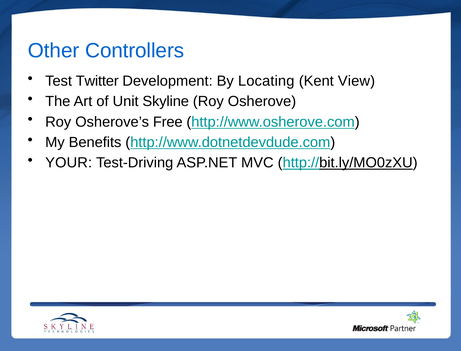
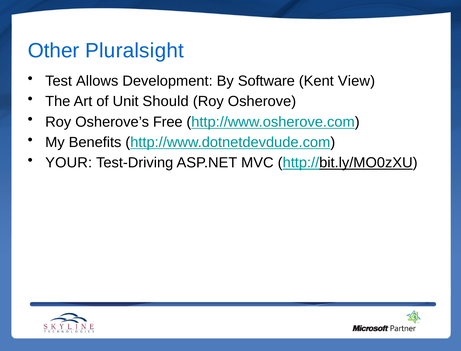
Controllers: Controllers -> Pluralsight
Twitter: Twitter -> Allows
Locating: Locating -> Software
Skyline: Skyline -> Should
